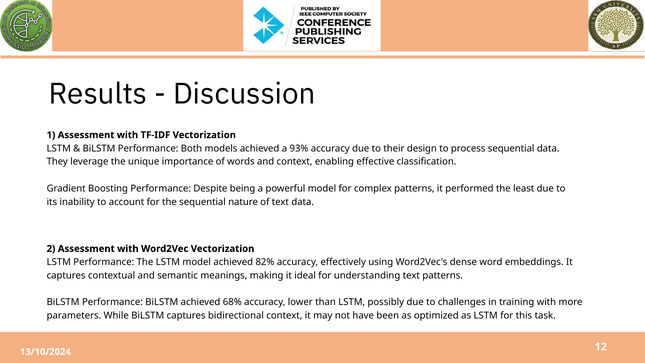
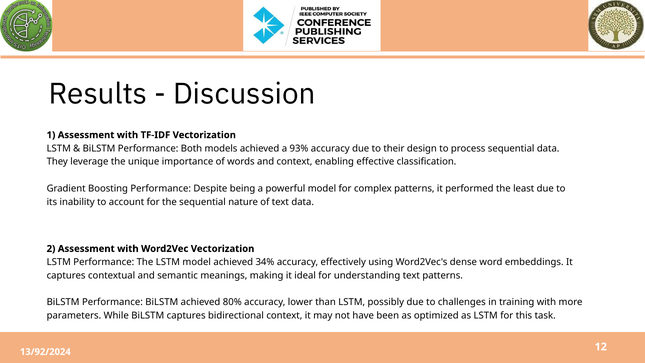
82%: 82% -> 34%
68%: 68% -> 80%
13/10/2024: 13/10/2024 -> 13/92/2024
